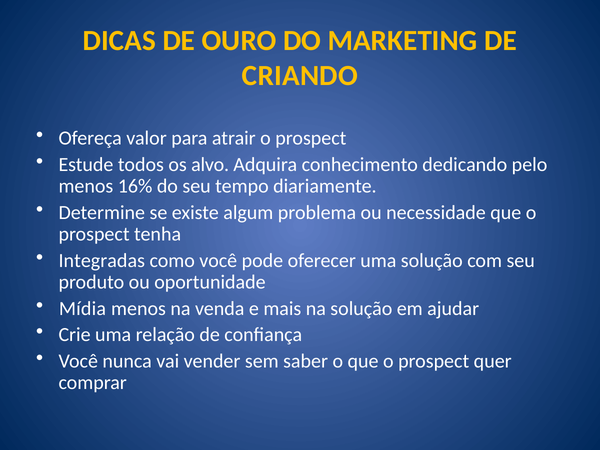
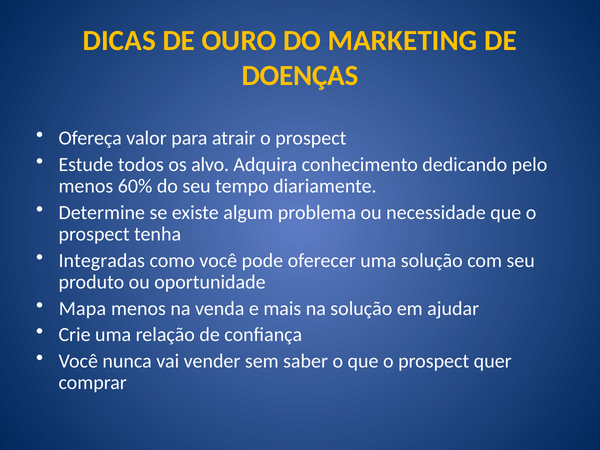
CRIANDO: CRIANDO -> DOENÇAS
16%: 16% -> 60%
Mídia: Mídia -> Mapa
